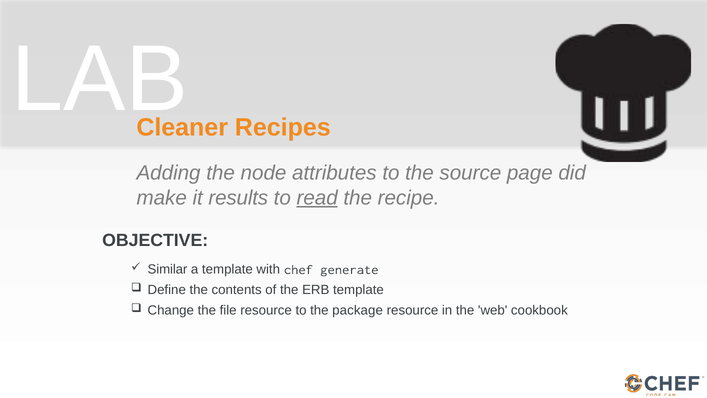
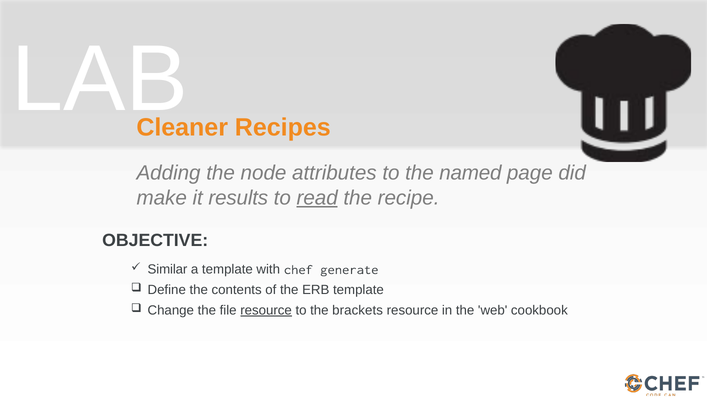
source: source -> named
resource at (266, 310) underline: none -> present
package: package -> brackets
